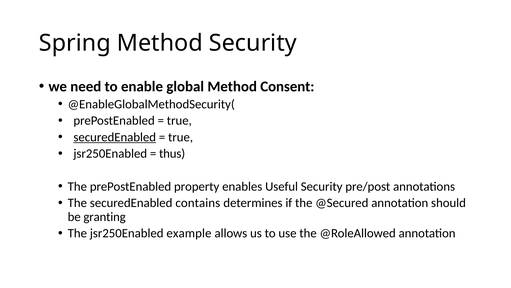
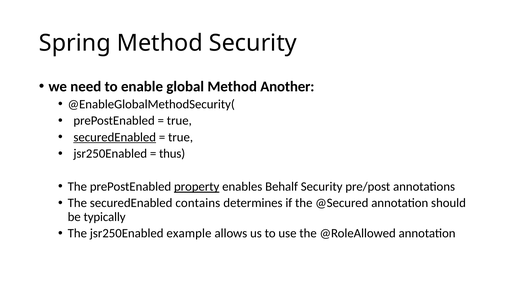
Consent: Consent -> Another
property underline: none -> present
Useful: Useful -> Behalf
granting: granting -> typically
